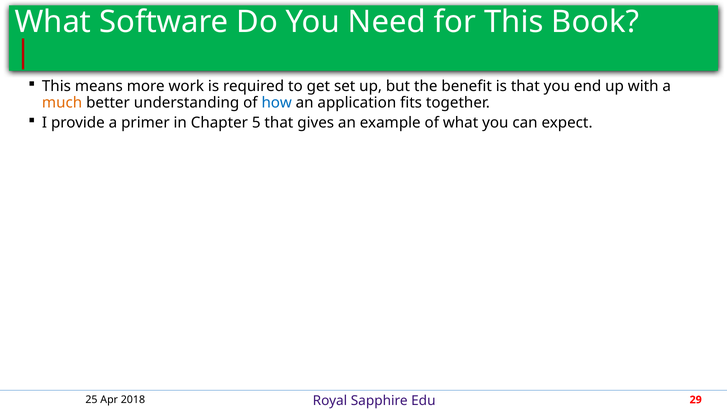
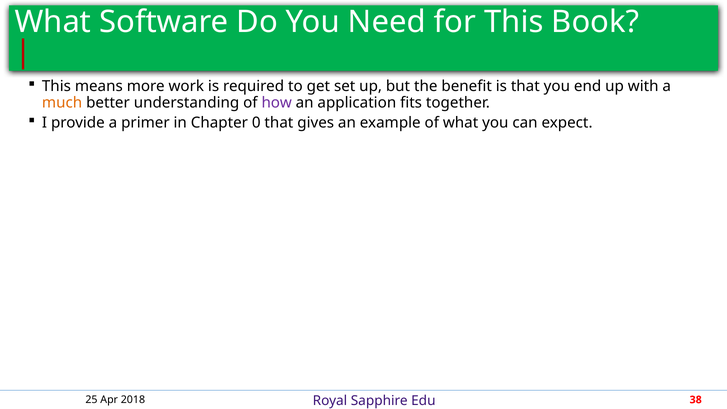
how colour: blue -> purple
5: 5 -> 0
29: 29 -> 38
